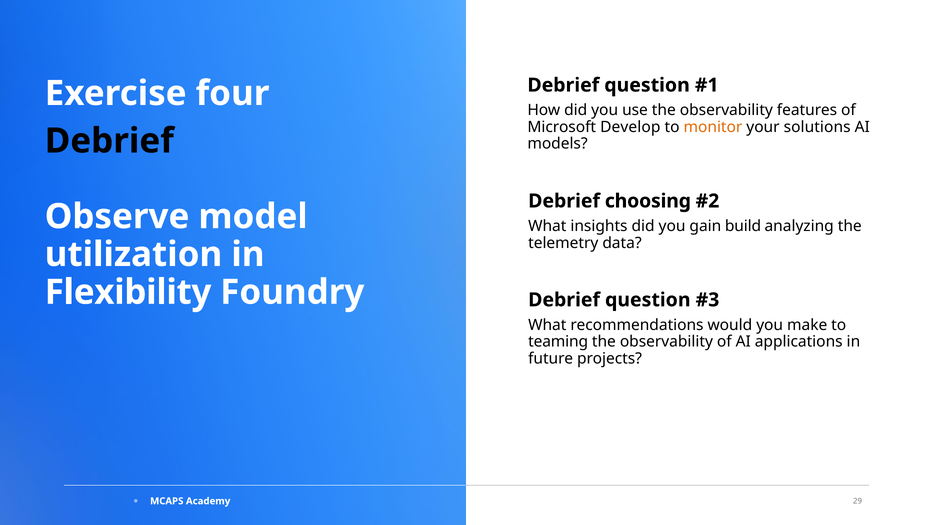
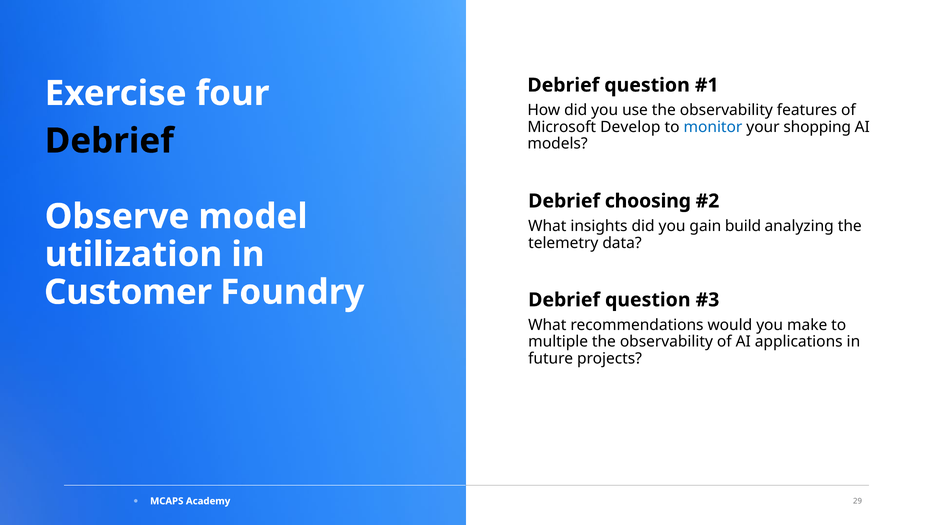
monitor colour: orange -> blue
solutions: solutions -> shopping
Flexibility: Flexibility -> Customer
teaming: teaming -> multiple
